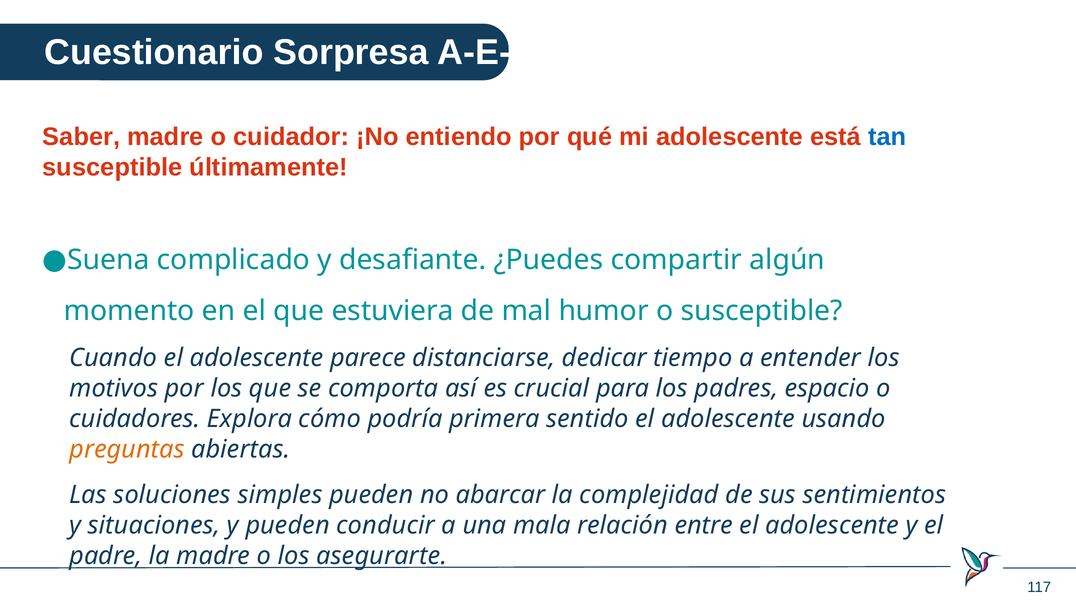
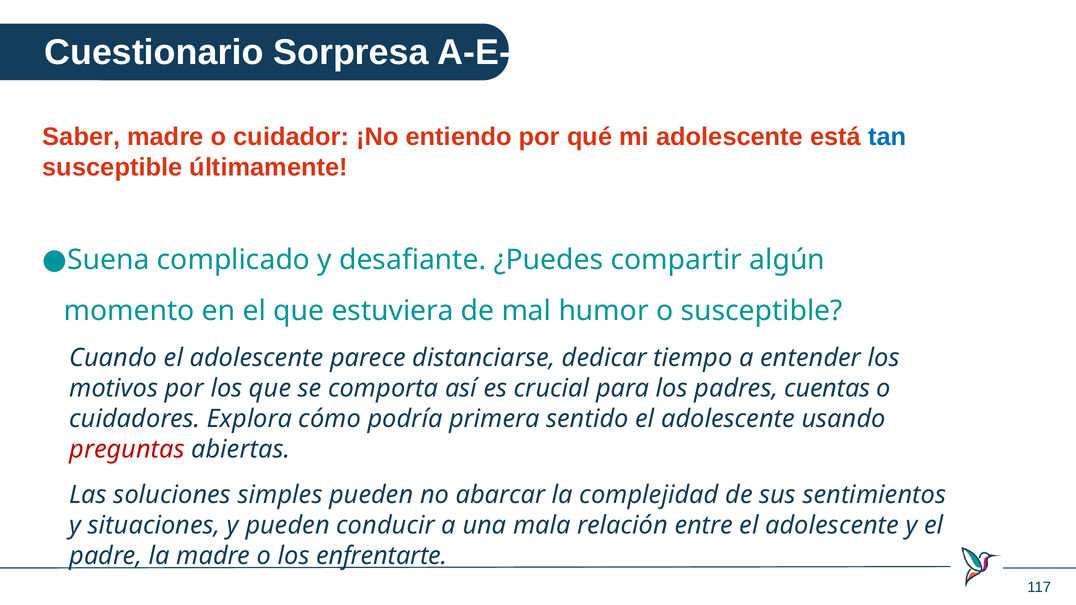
espacio: espacio -> cuentas
preguntas colour: orange -> red
asegurarte: asegurarte -> enfrentarte
